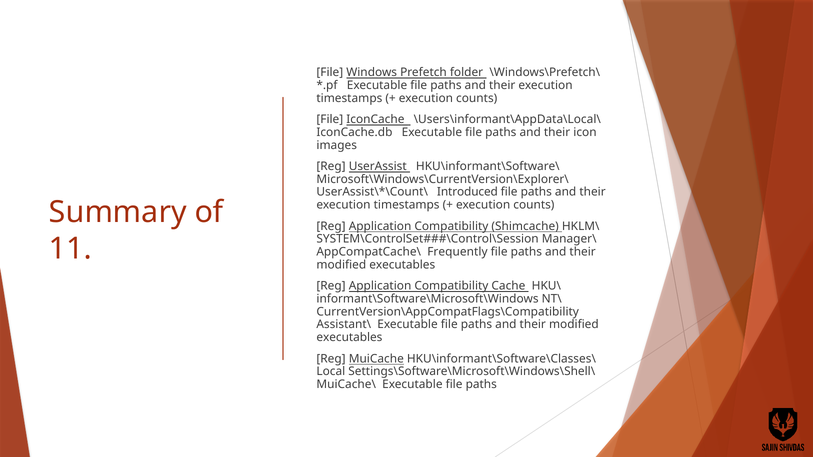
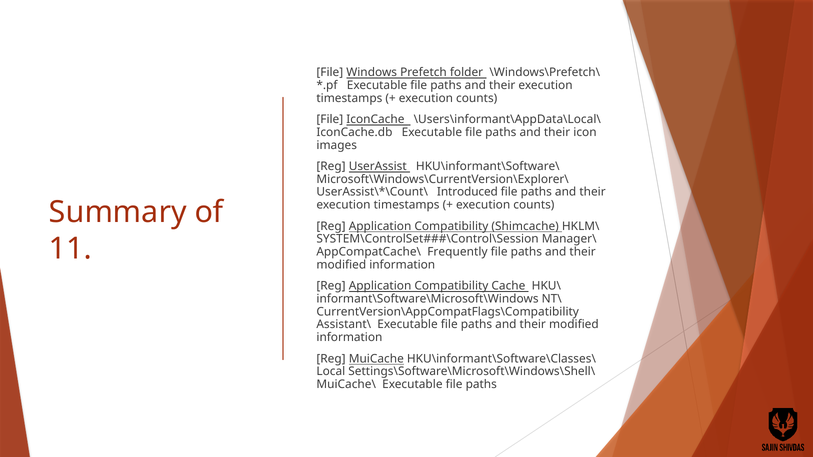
executables at (402, 265): executables -> information
executables at (349, 338): executables -> information
